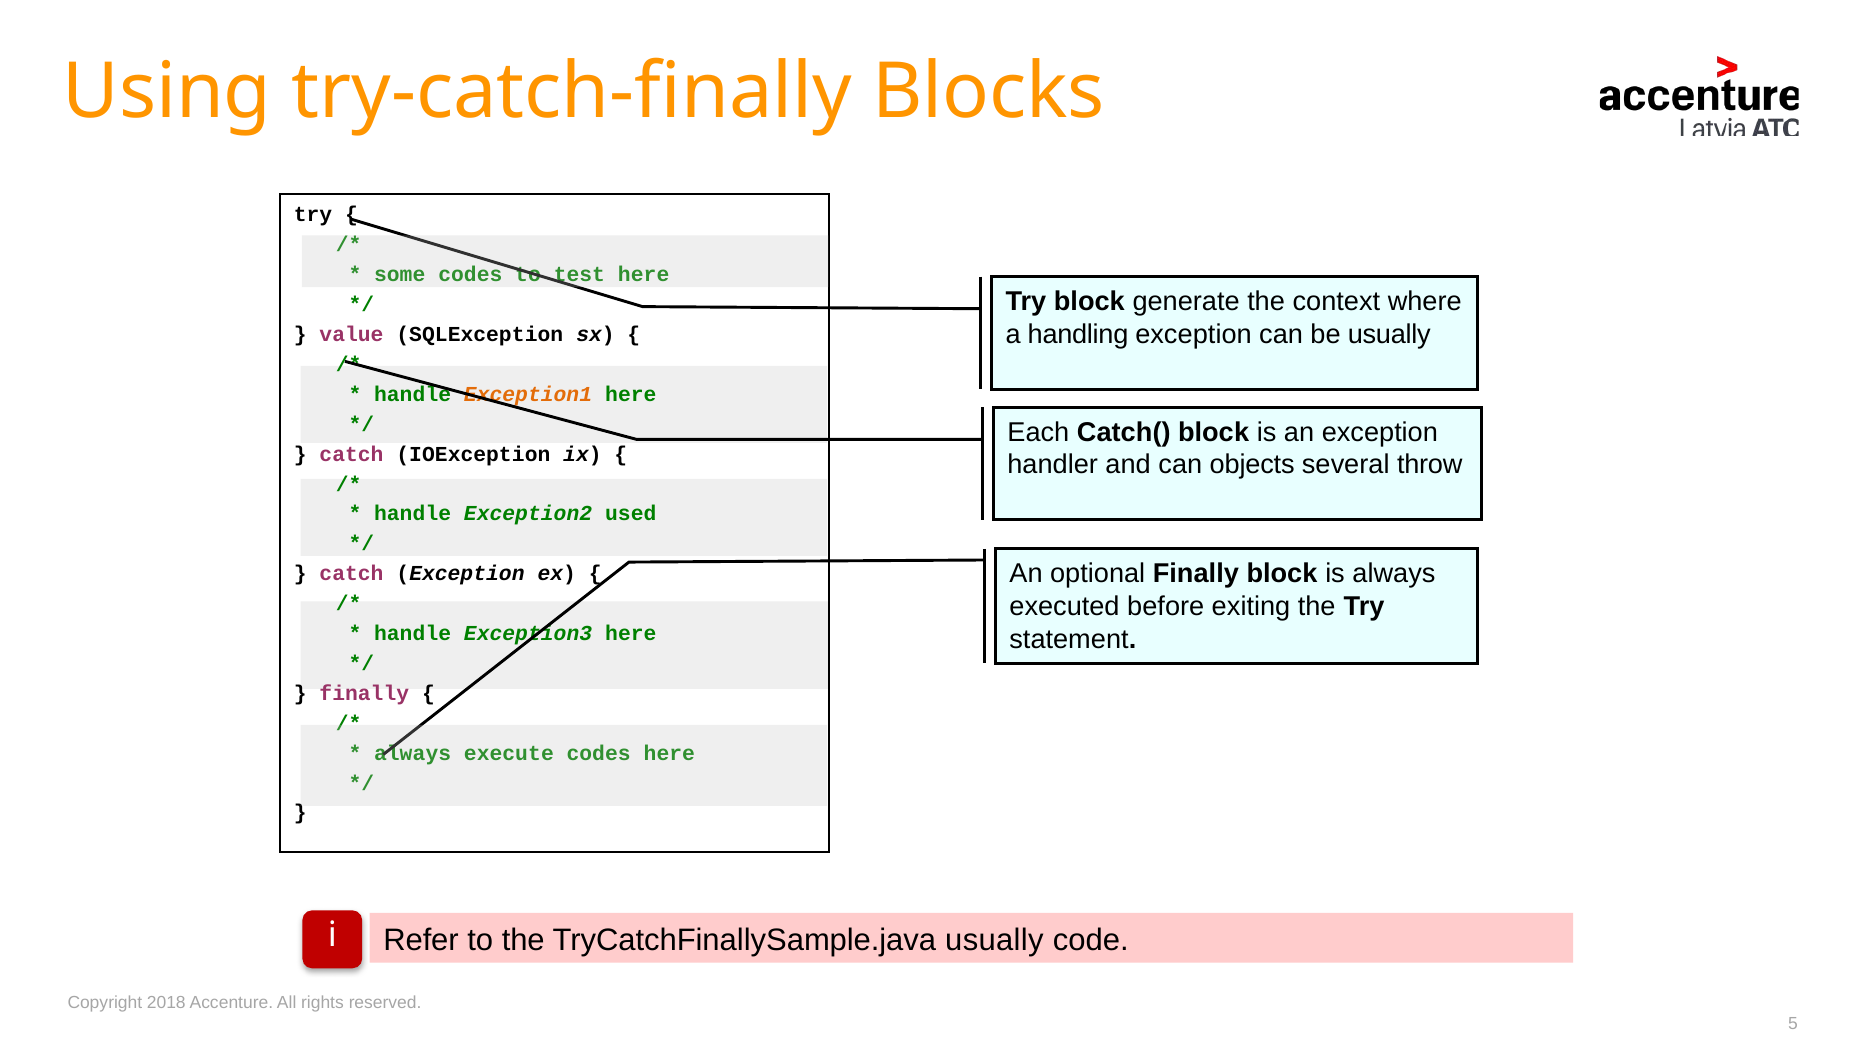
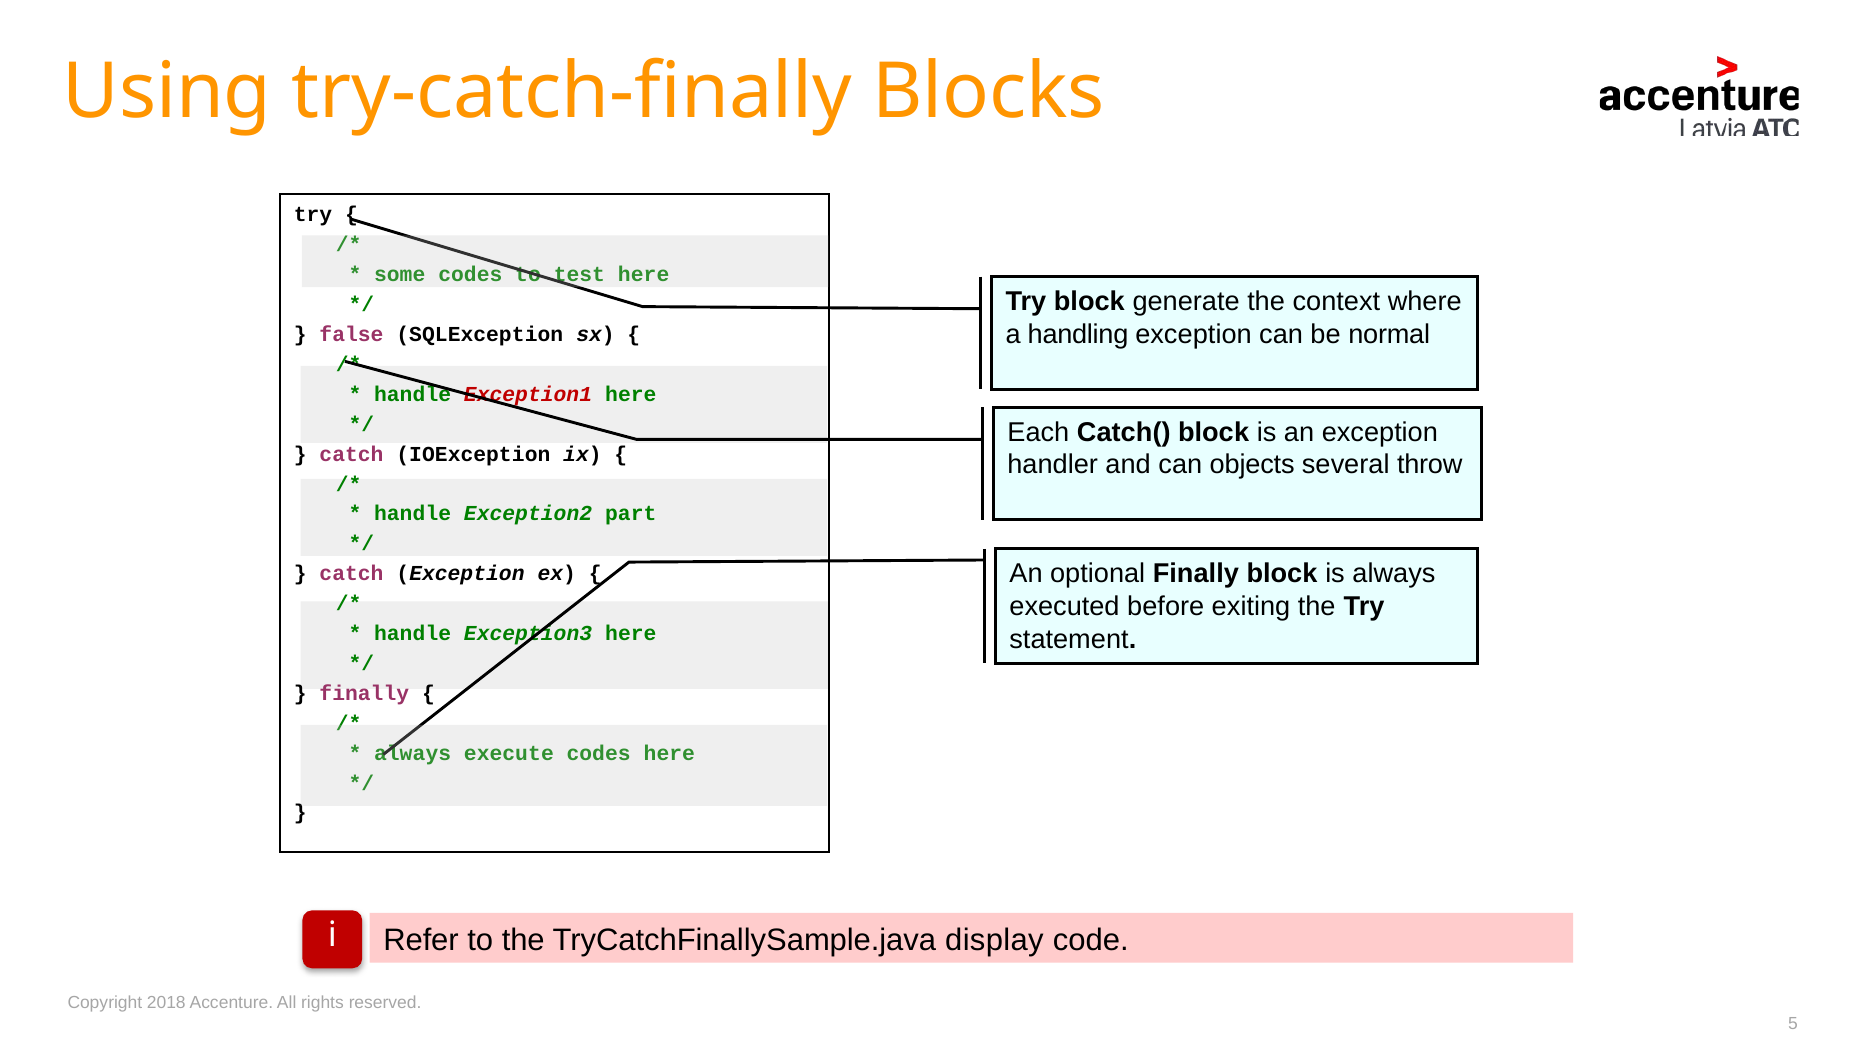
be usually: usually -> normal
value: value -> false
Exception1 colour: orange -> red
used: used -> part
TryCatchFinallySample.java usually: usually -> display
